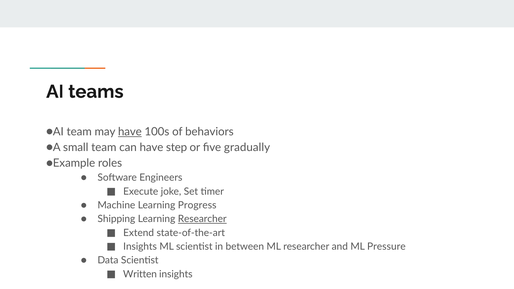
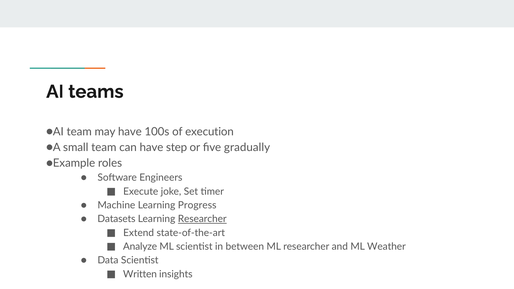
have at (130, 132) underline: present -> none
behaviors: behaviors -> execution
Shipping: Shipping -> Datasets
Insights at (140, 247): Insights -> Analyze
Pressure: Pressure -> Weather
